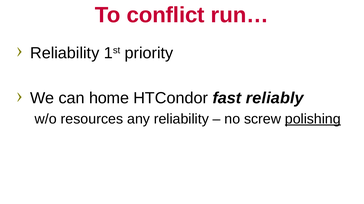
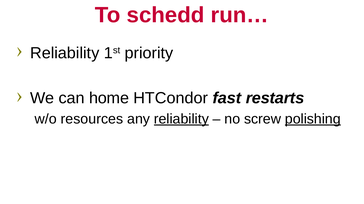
conflict: conflict -> schedd
reliably: reliably -> restarts
reliability at (181, 119) underline: none -> present
